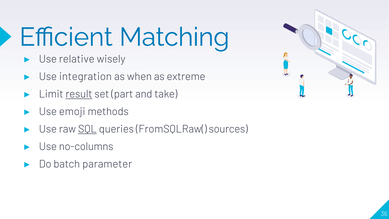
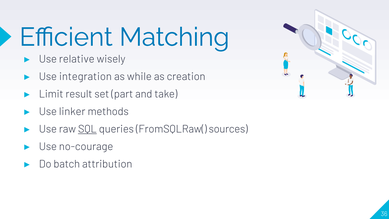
when: when -> while
extreme: extreme -> creation
result underline: present -> none
emoji: emoji -> linker
no-columns: no-columns -> no-courage
parameter: parameter -> attribution
